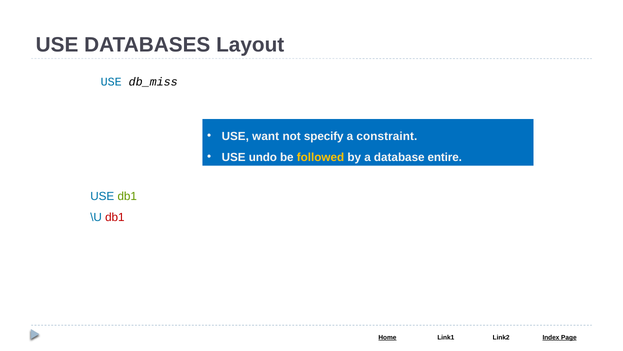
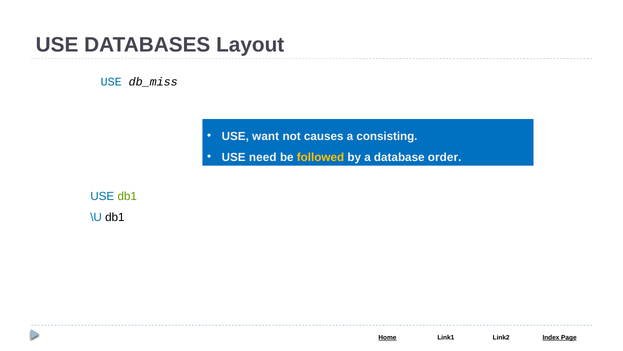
specify: specify -> causes
constraint: constraint -> consisting
undo: undo -> need
entire: entire -> order
db1 at (115, 217) colour: red -> black
